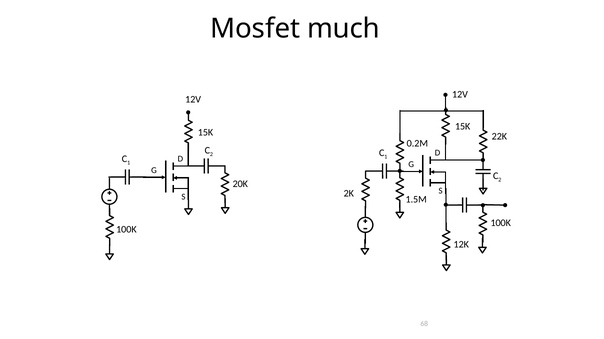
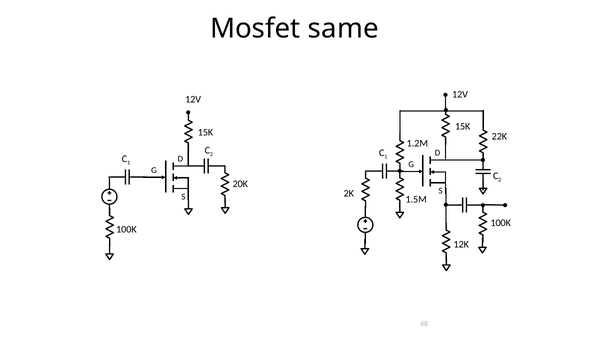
much: much -> same
0.2M: 0.2M -> 1.2M
